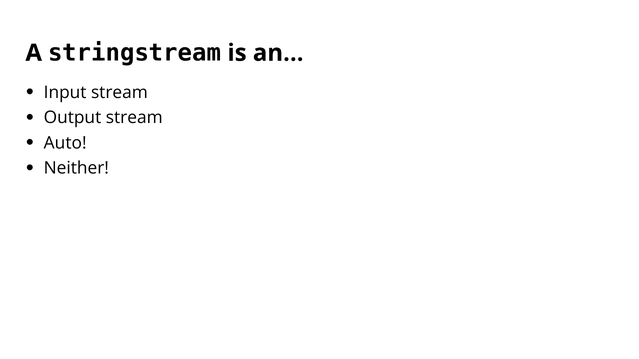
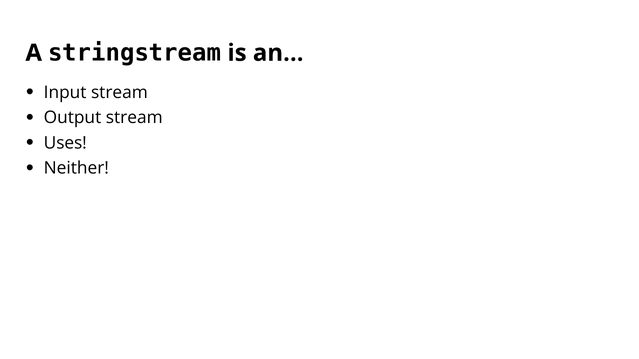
Auto: Auto -> Uses
